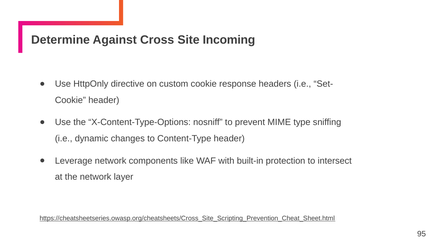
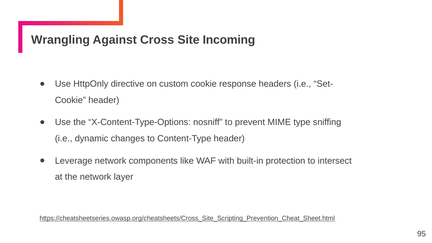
Determine: Determine -> Wrangling
